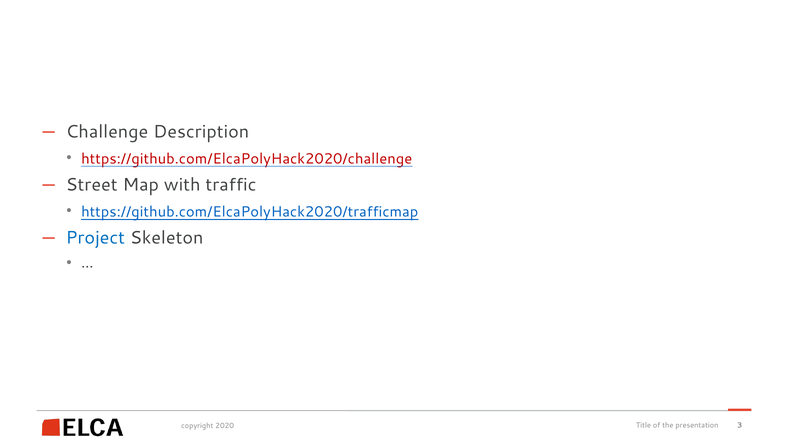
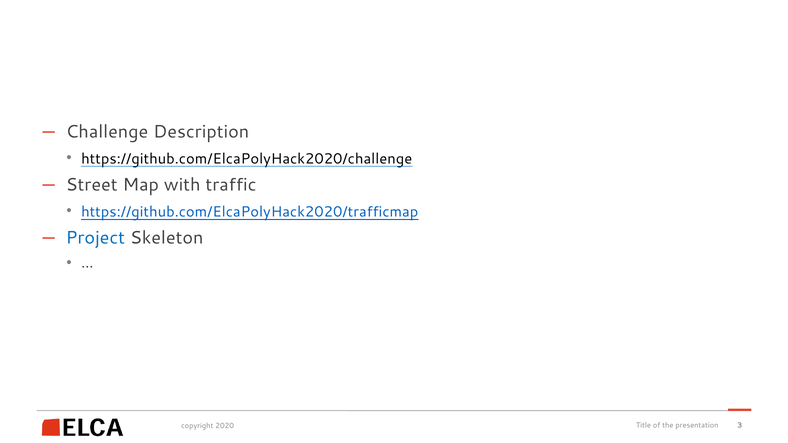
https://github.com/ElcaPolyHack2020/challenge colour: red -> black
